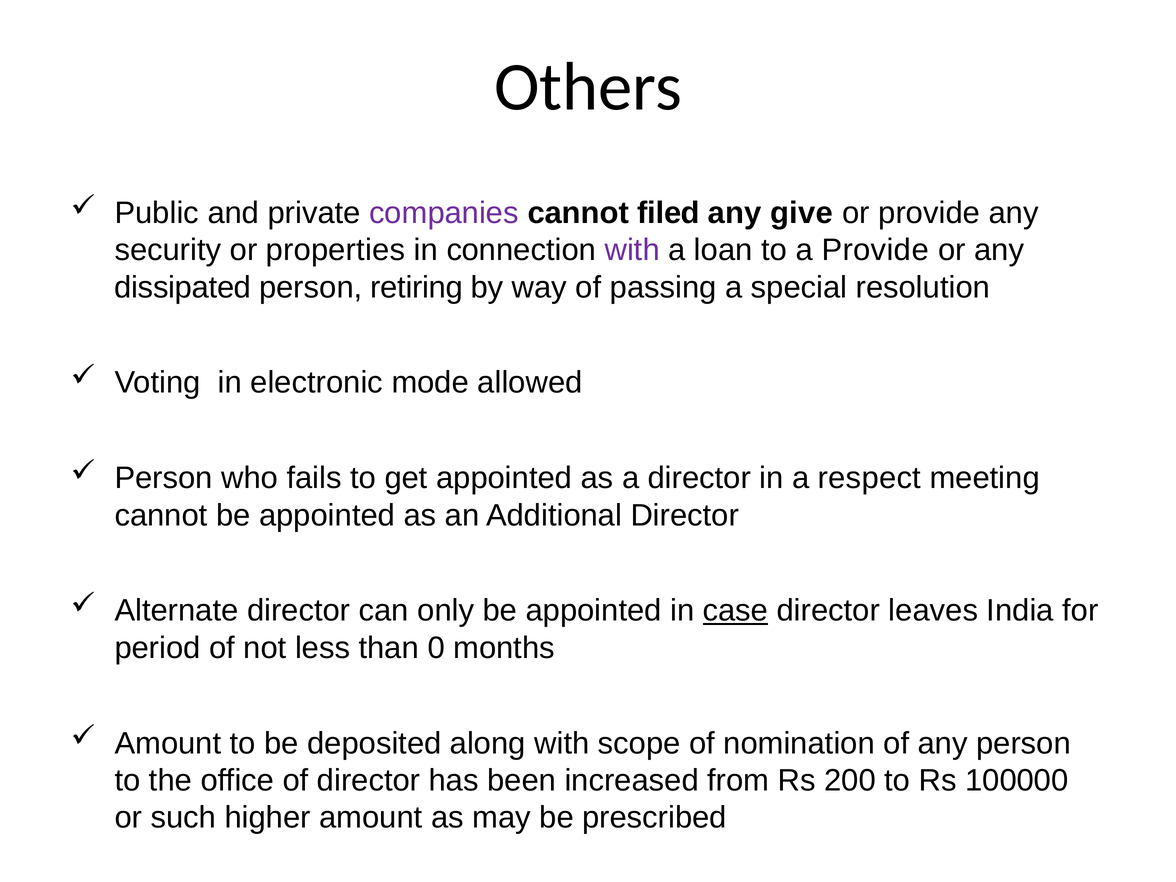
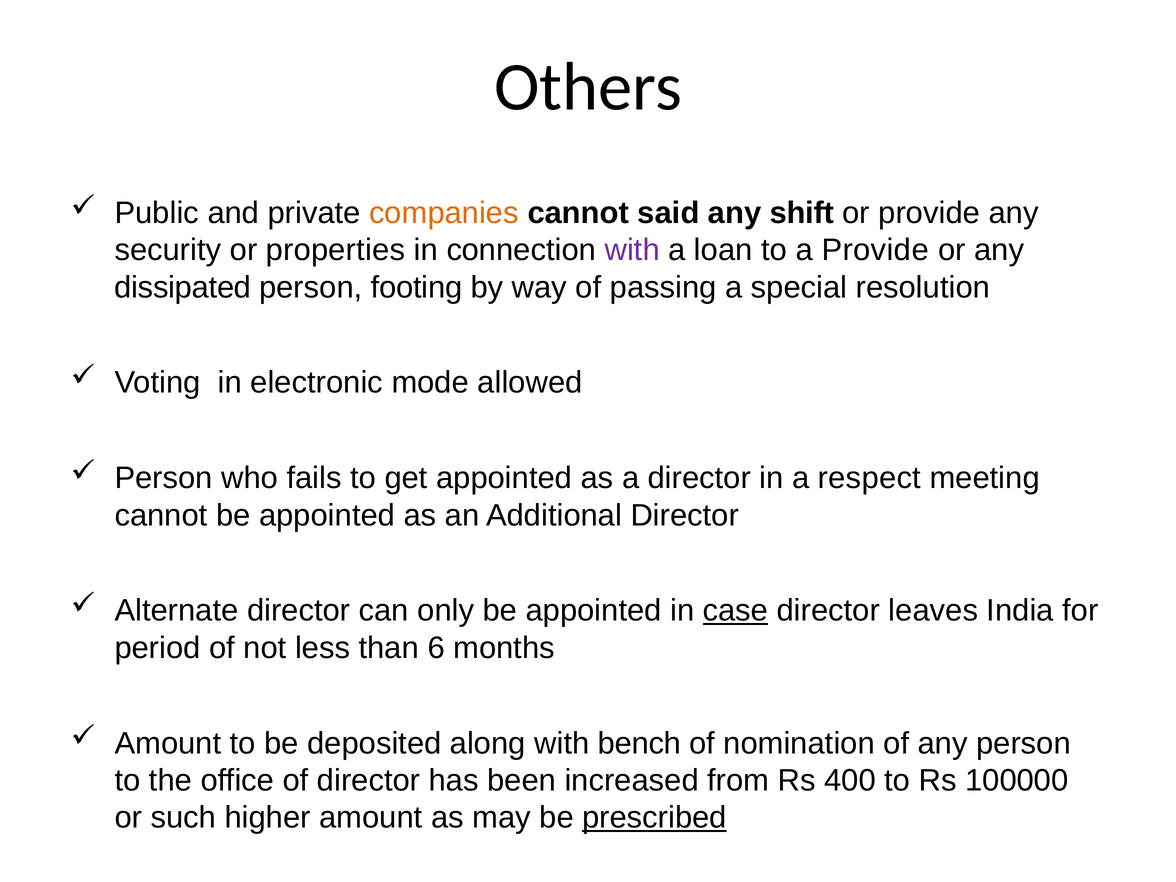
companies colour: purple -> orange
filed: filed -> said
give: give -> shift
retiring: retiring -> footing
0: 0 -> 6
scope: scope -> bench
200: 200 -> 400
prescribed underline: none -> present
